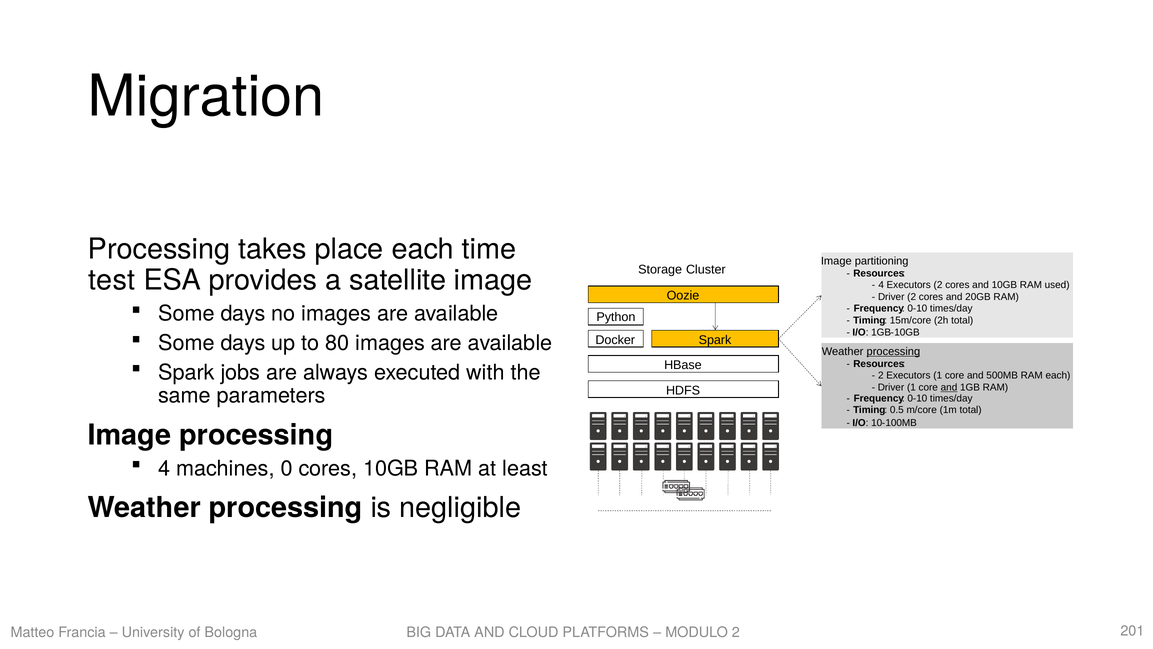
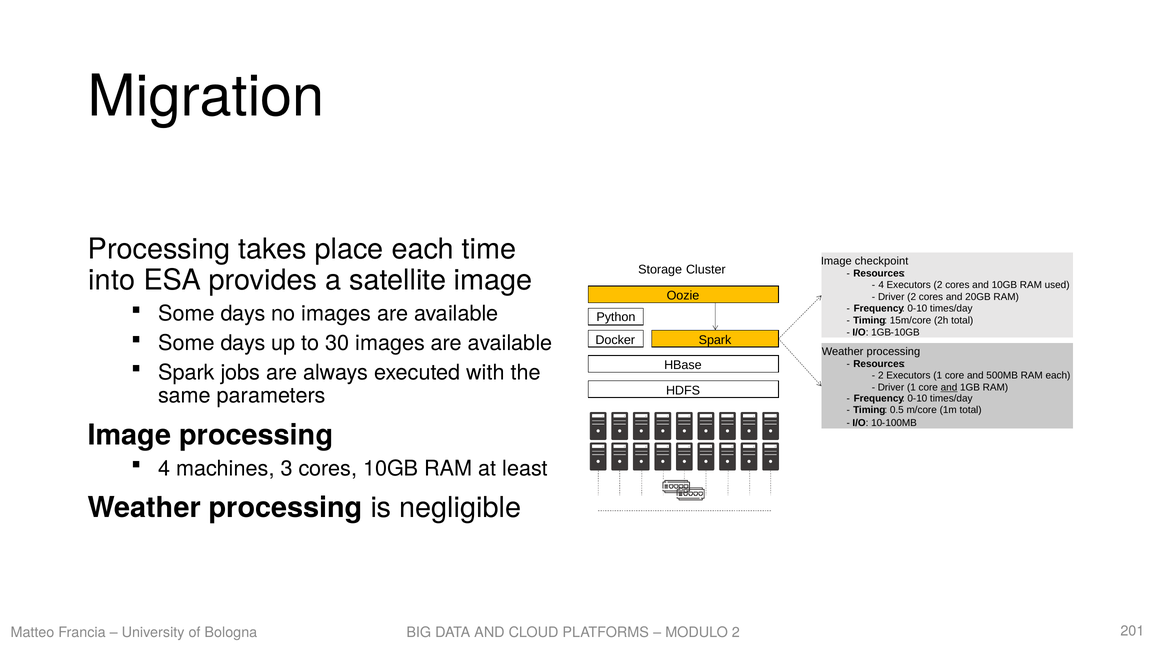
partitioning: partitioning -> checkpoint
test: test -> into
80: 80 -> 30
processing at (893, 351) underline: present -> none
0: 0 -> 3
